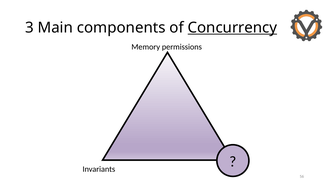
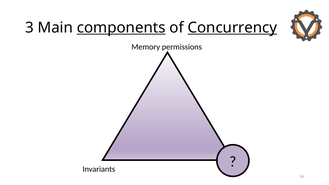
components underline: none -> present
